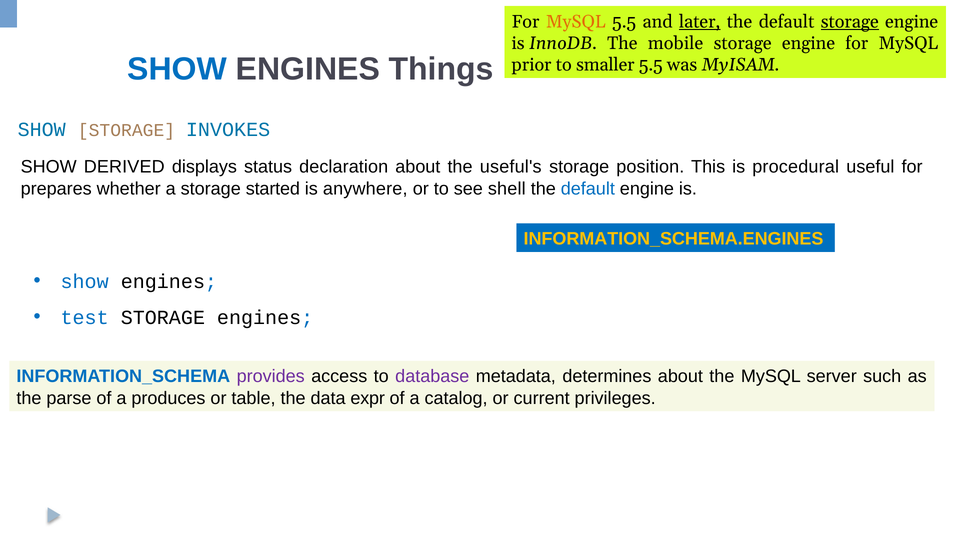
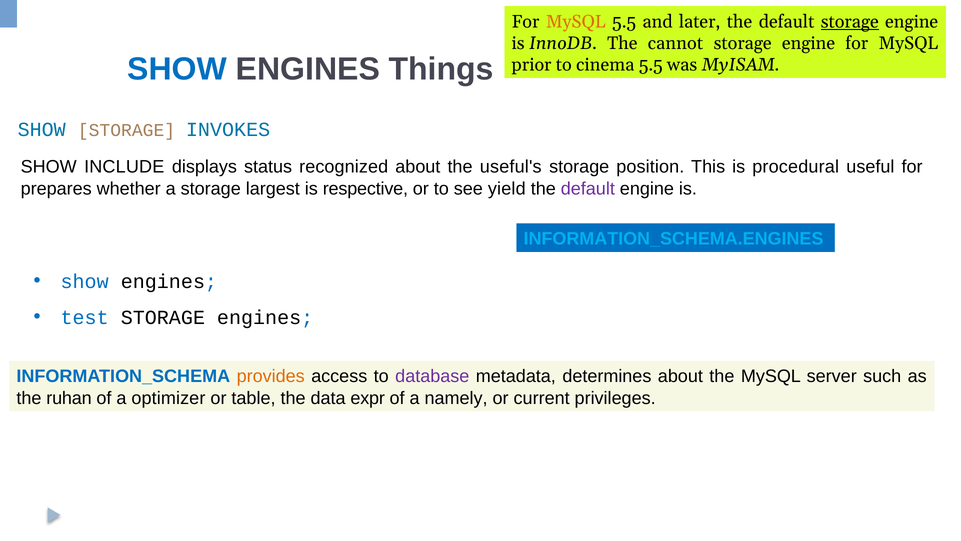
later underline: present -> none
mobile: mobile -> cannot
smaller: smaller -> cinema
DERIVED: DERIVED -> INCLUDE
declaration: declaration -> recognized
started: started -> largest
anywhere: anywhere -> respective
shell: shell -> yield
default at (588, 188) colour: blue -> purple
INFORMATION_SCHEMA.ENGINES colour: yellow -> light blue
provides colour: purple -> orange
parse: parse -> ruhan
produces: produces -> optimizer
catalog: catalog -> namely
